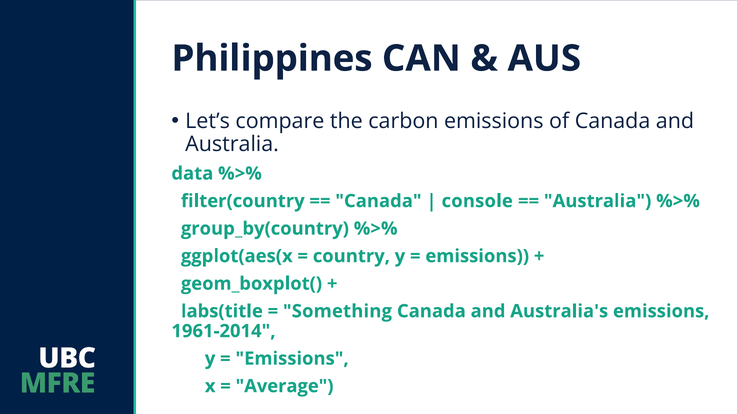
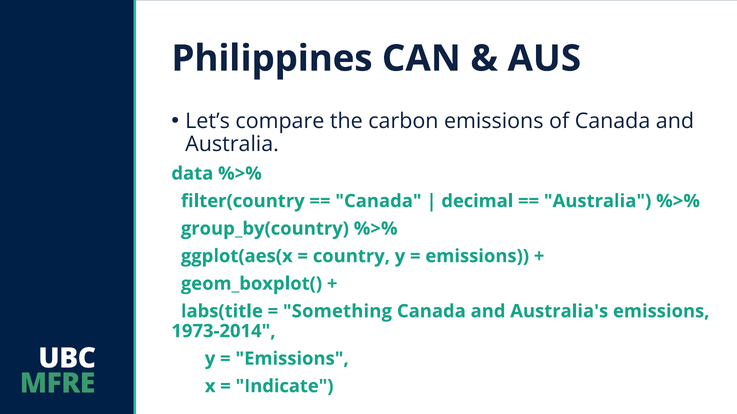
console: console -> decimal
1961-2014: 1961-2014 -> 1973-2014
Average: Average -> Indicate
